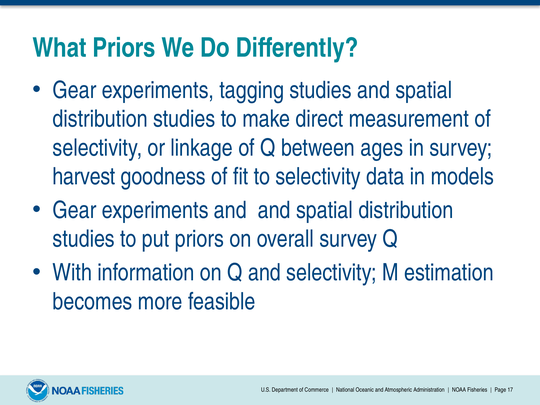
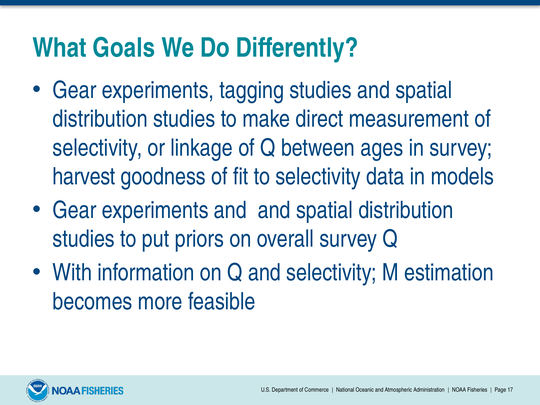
What Priors: Priors -> Goals
